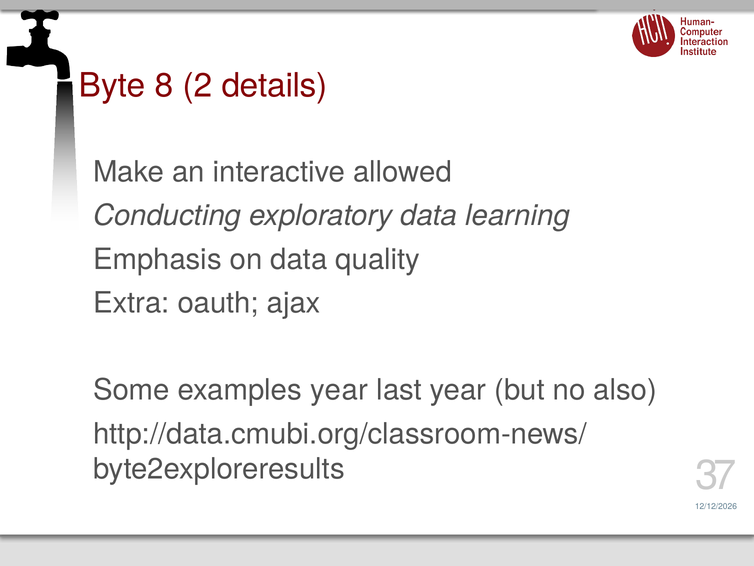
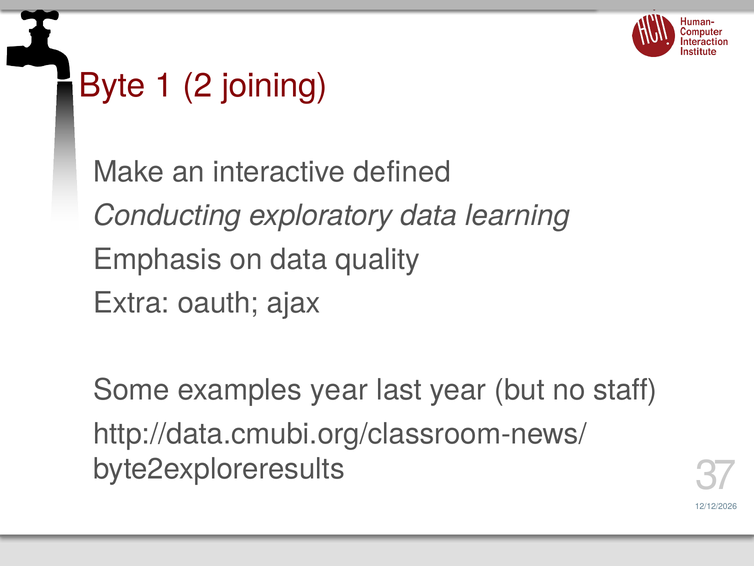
8: 8 -> 1
details: details -> joining
allowed: allowed -> defined
also: also -> staff
